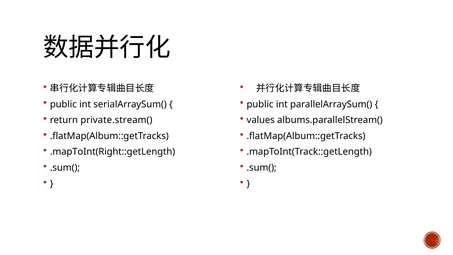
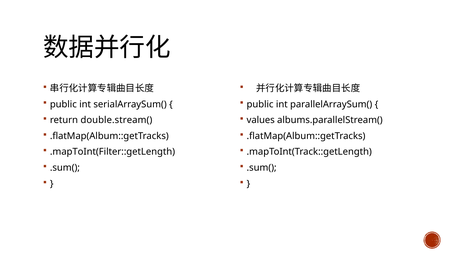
private.stream(: private.stream( -> double.stream(
.mapToInt(Right::getLength: .mapToInt(Right::getLength -> .mapToInt(Filter::getLength
